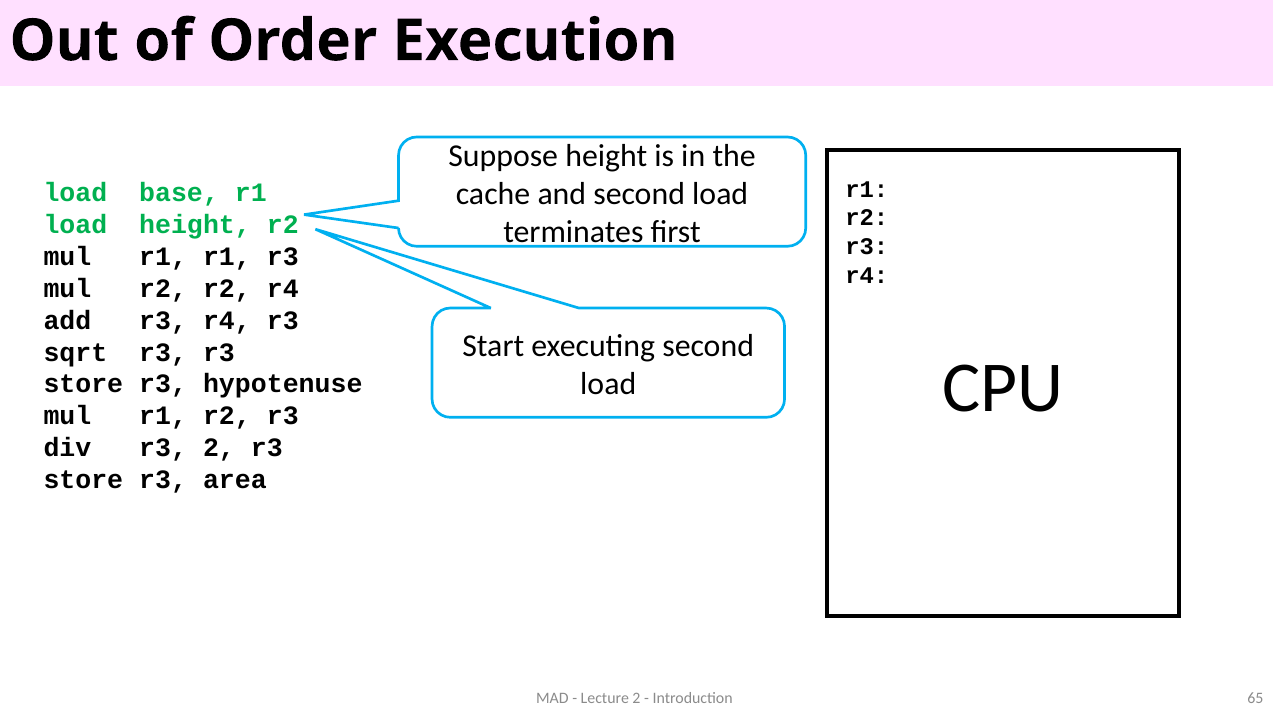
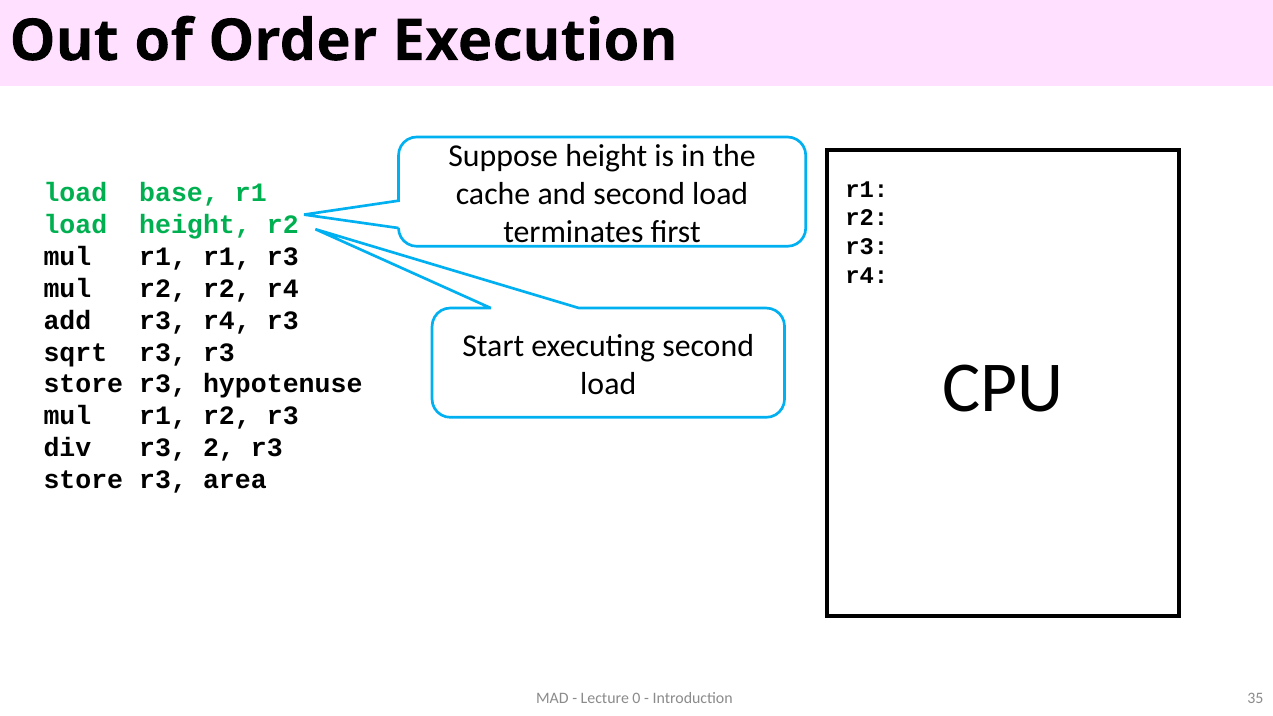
Lecture 2: 2 -> 0
65: 65 -> 35
